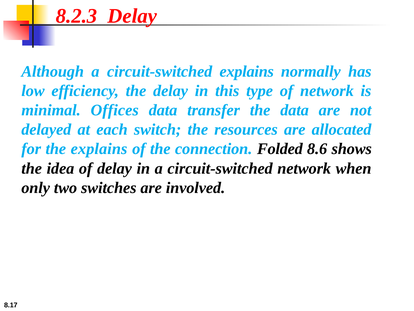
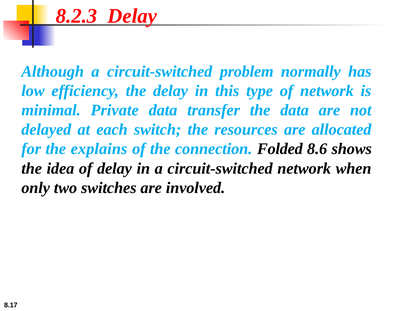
circuit-switched explains: explains -> problem
Offices: Offices -> Private
